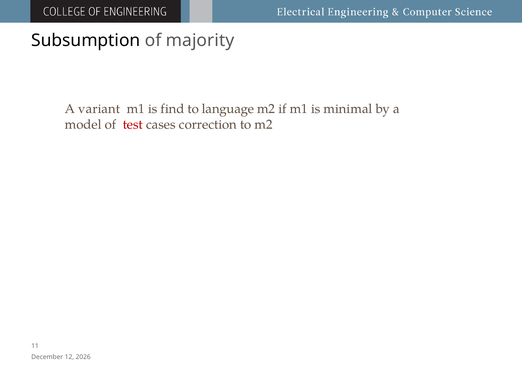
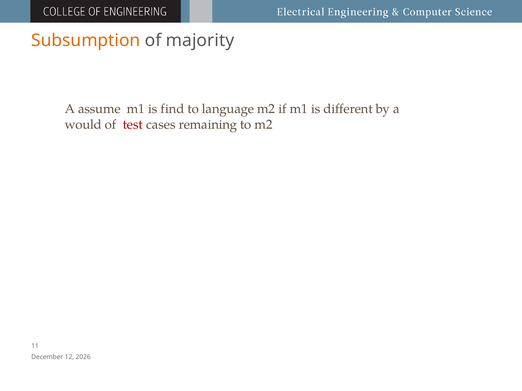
Subsumption colour: black -> orange
variant: variant -> assume
minimal: minimal -> different
model: model -> would
correction: correction -> remaining
